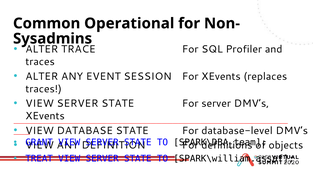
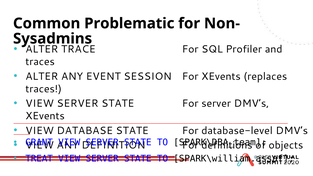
Operational: Operational -> Problematic
